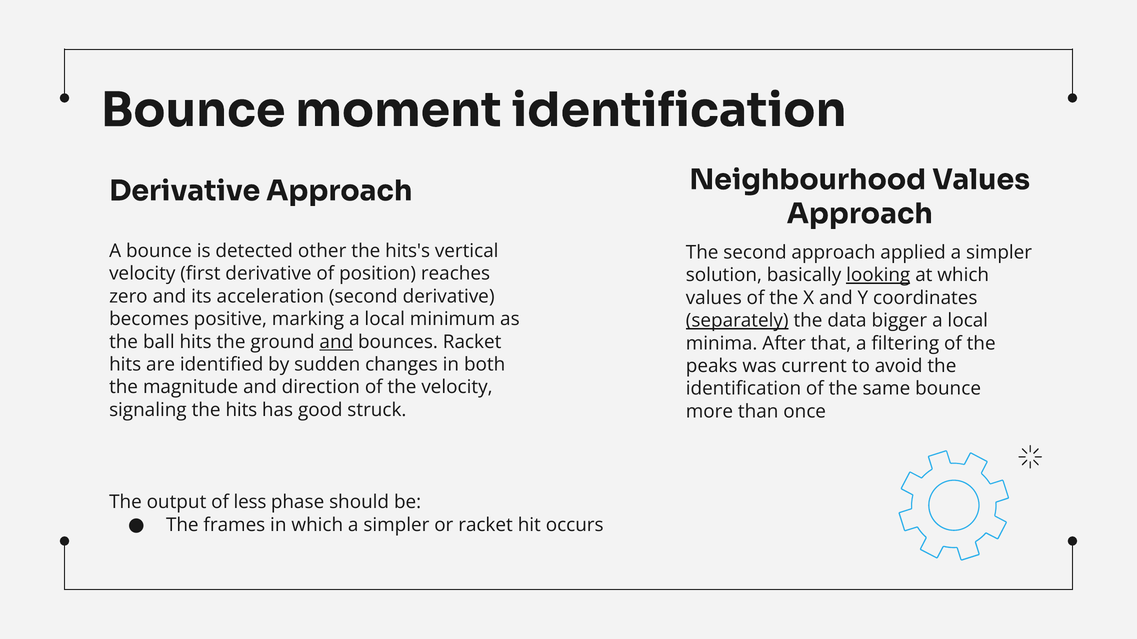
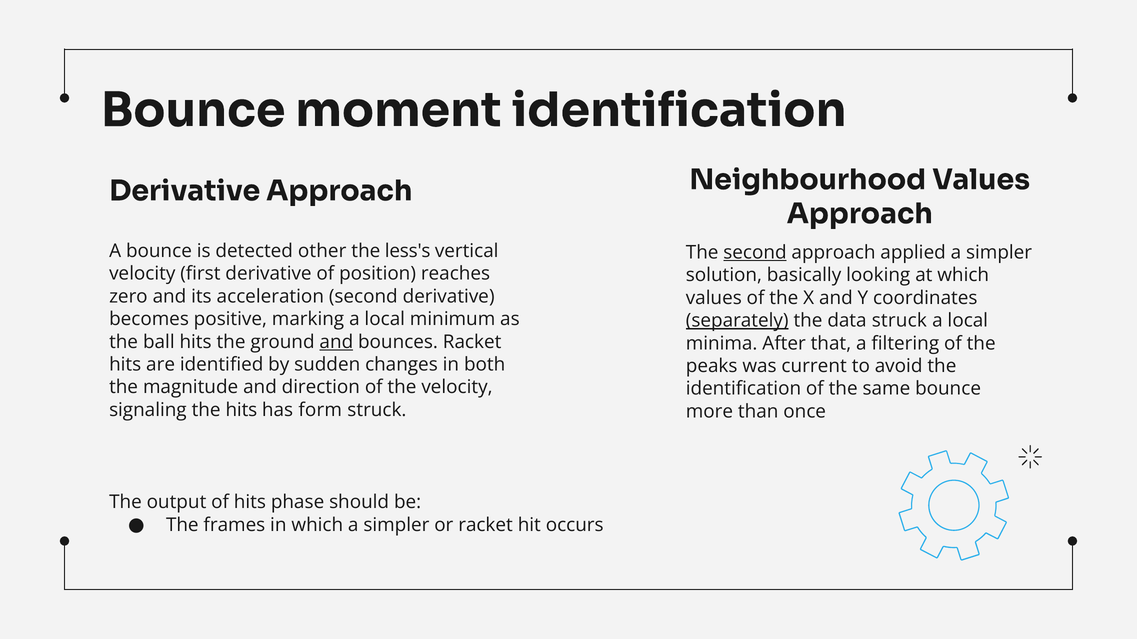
hits's: hits's -> less's
second at (755, 253) underline: none -> present
looking underline: present -> none
data bigger: bigger -> struck
good: good -> form
of less: less -> hits
